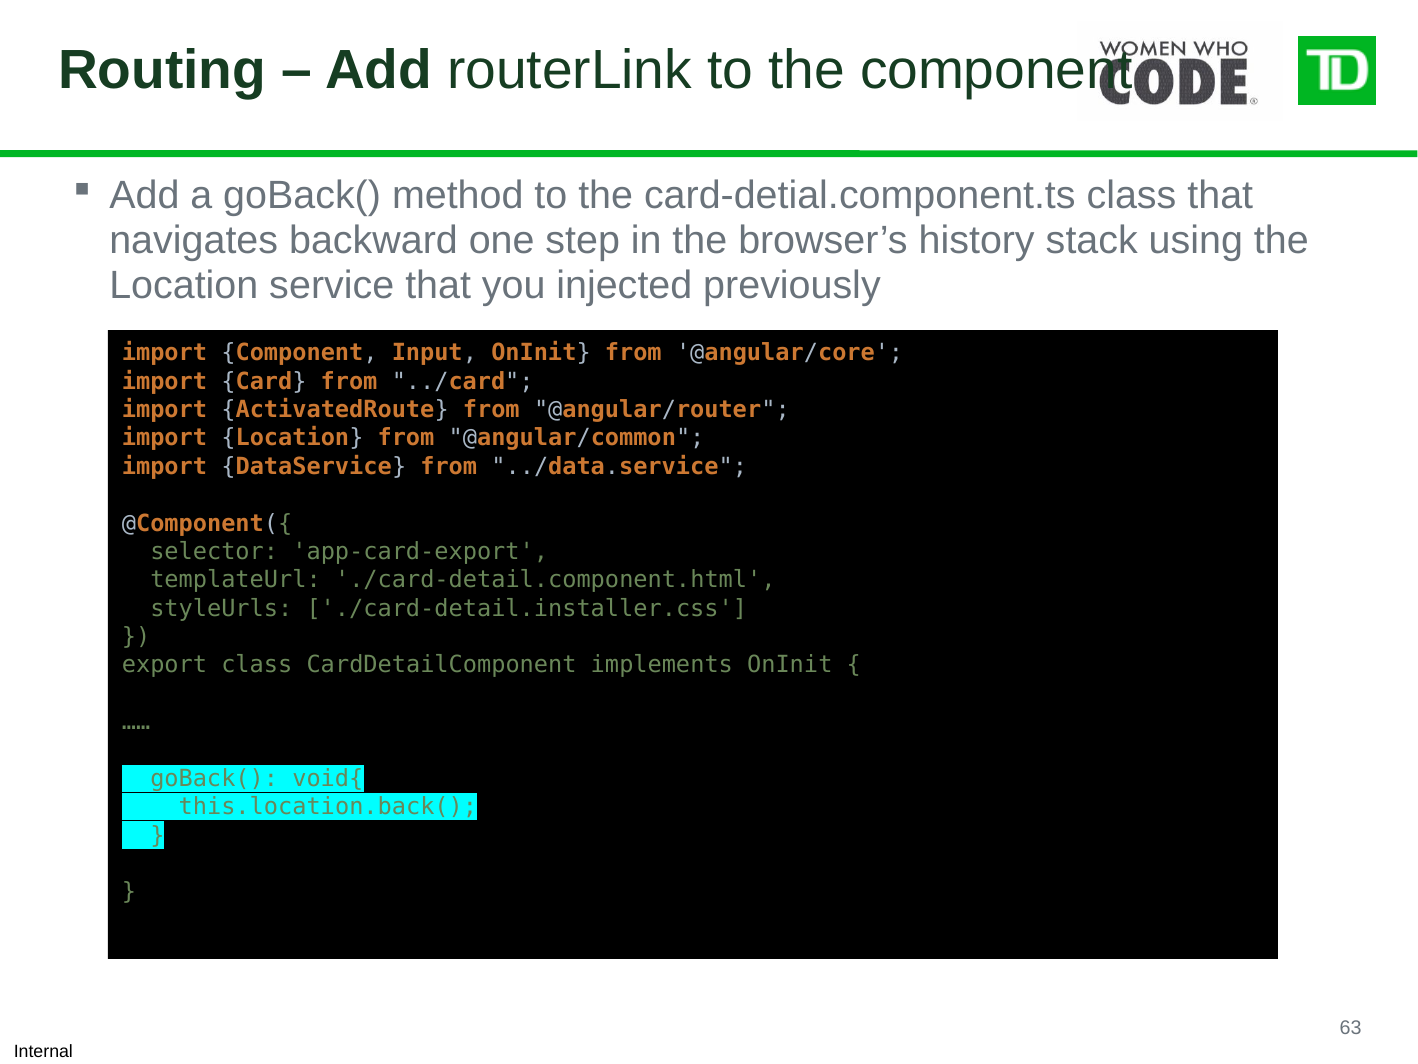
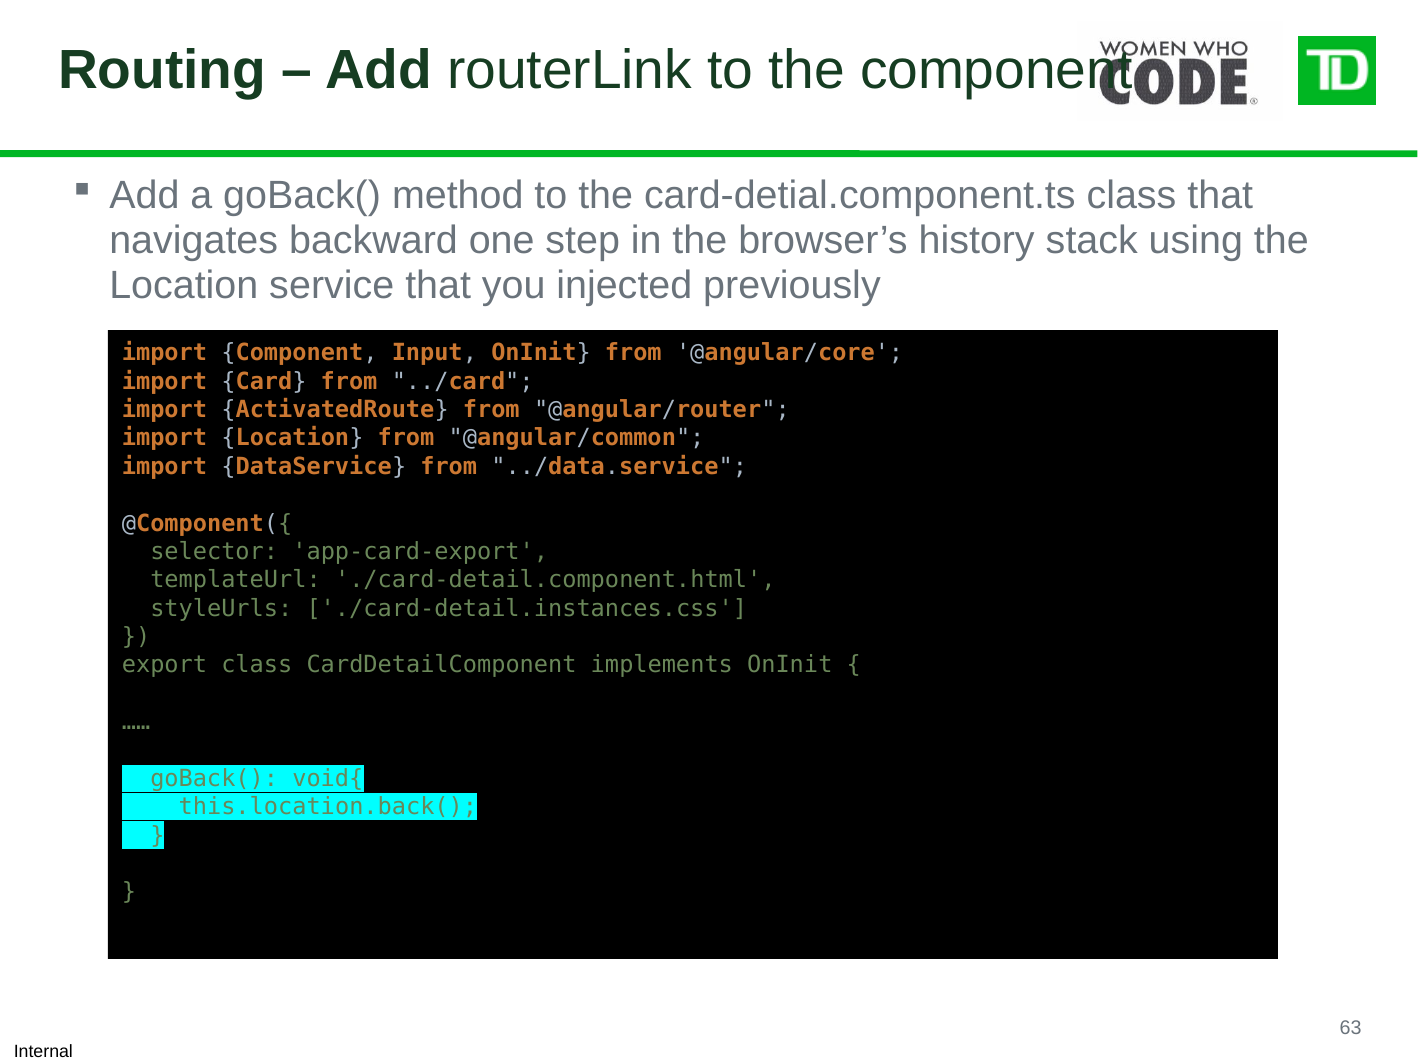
./card-detail.installer.css: ./card-detail.installer.css -> ./card-detail.instances.css
